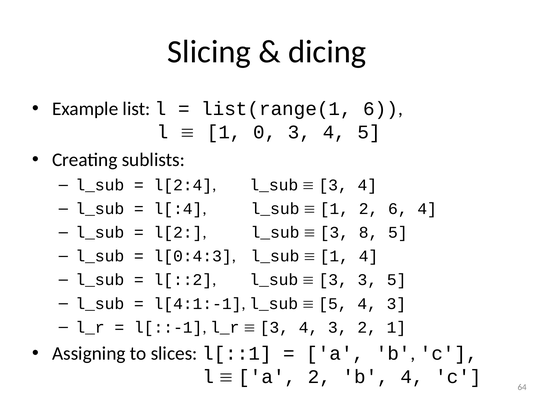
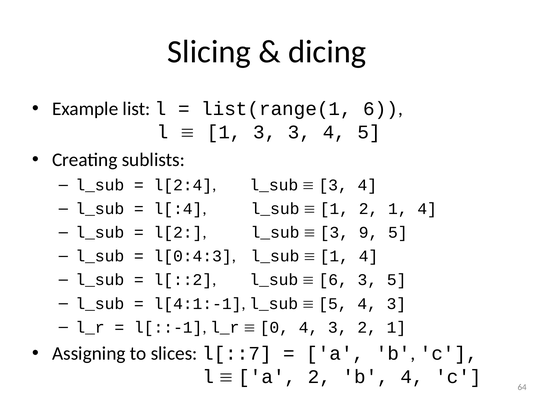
1 0: 0 -> 3
1 2 6: 6 -> 1
8: 8 -> 9
3 at (333, 280): 3 -> 6
3 at (274, 328): 3 -> 0
l[::1: l[::1 -> l[::7
